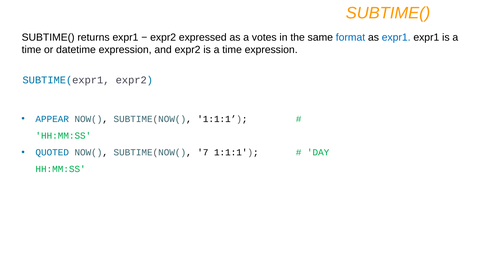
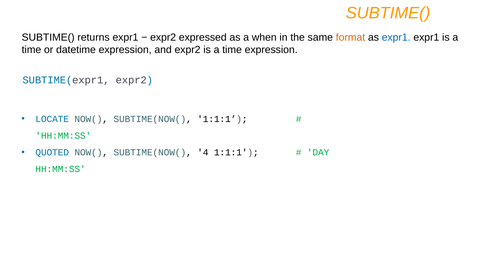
votes: votes -> when
format colour: blue -> orange
APPEAR: APPEAR -> LOCATE
7: 7 -> 4
